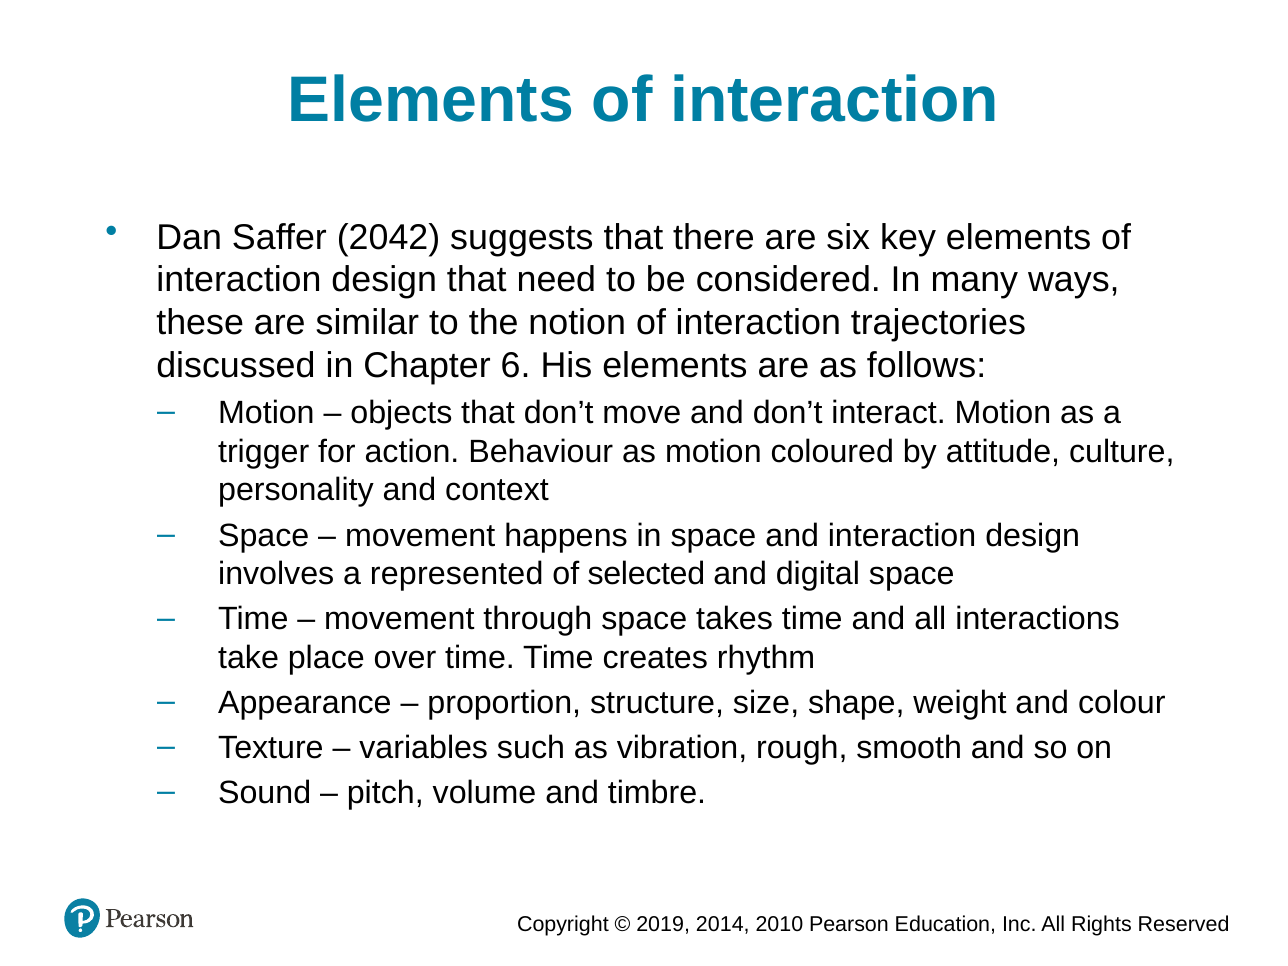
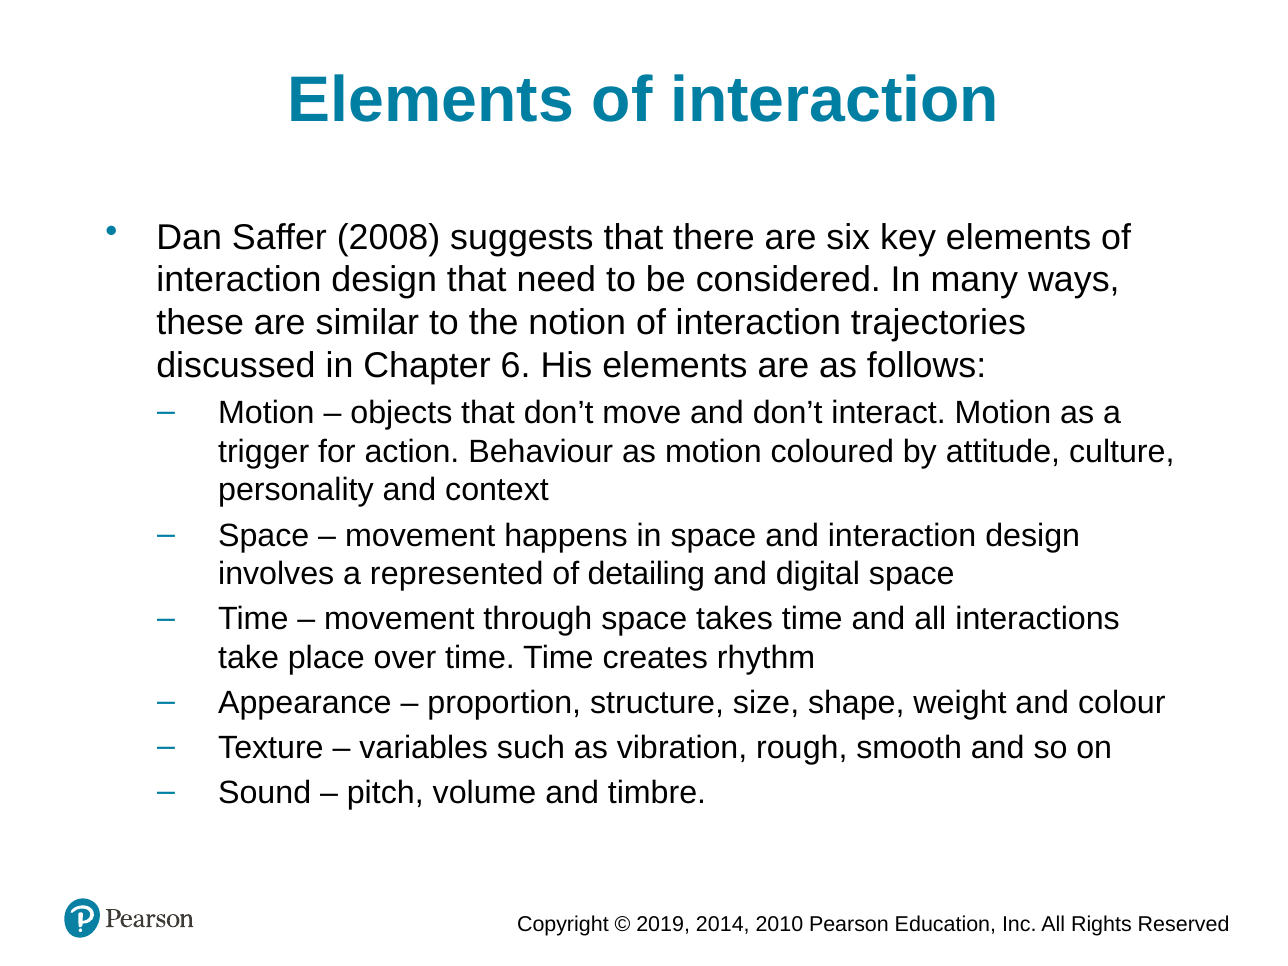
2042: 2042 -> 2008
selected: selected -> detailing
